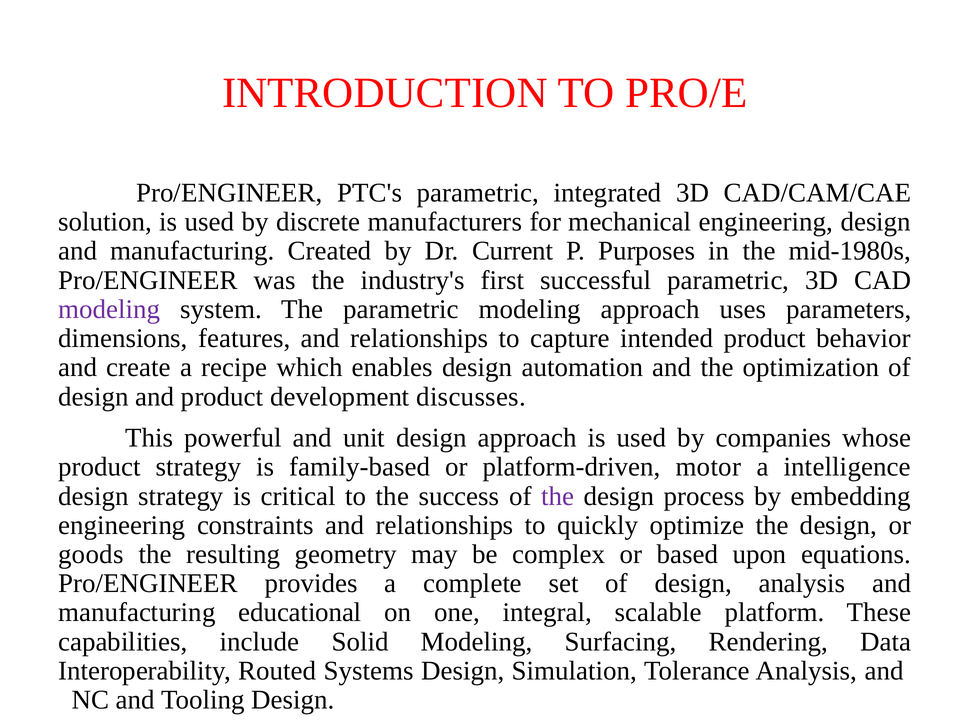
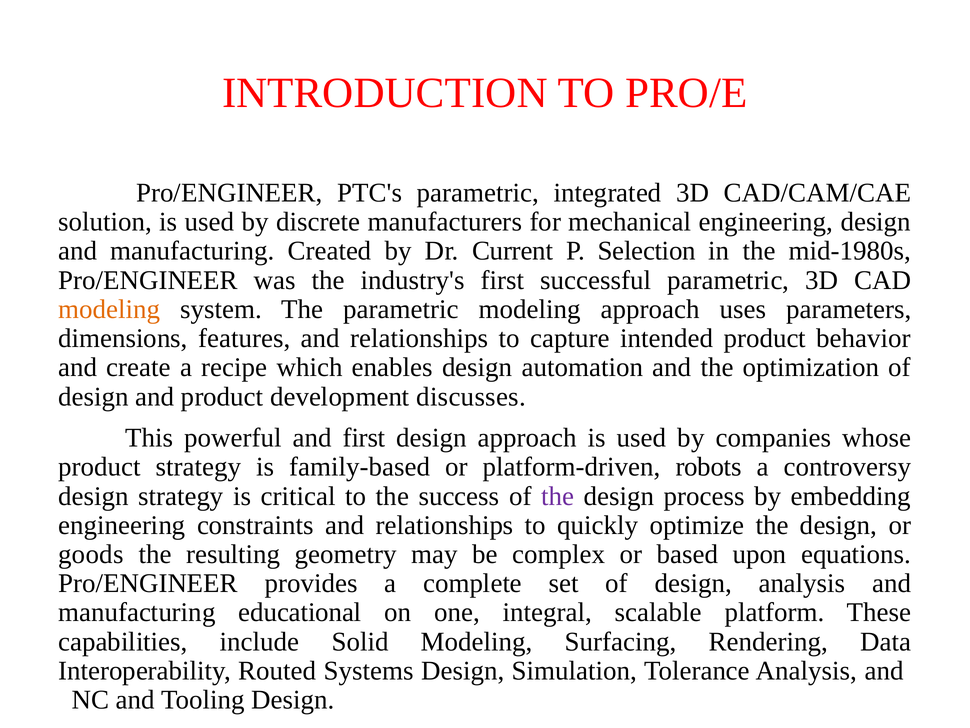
Purposes: Purposes -> Selection
modeling at (109, 309) colour: purple -> orange
and unit: unit -> first
motor: motor -> robots
intelligence: intelligence -> controversy
